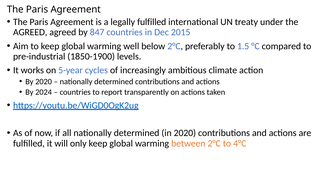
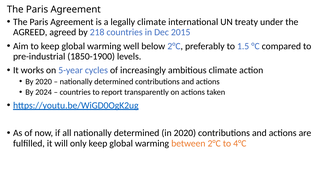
legally fulfilled: fulfilled -> climate
847: 847 -> 218
